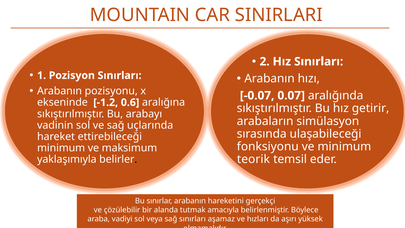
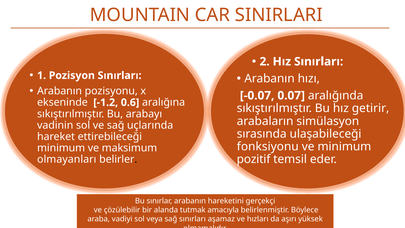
teorik: teorik -> pozitif
yaklaşımıyla: yaklaşımıyla -> olmayanları
